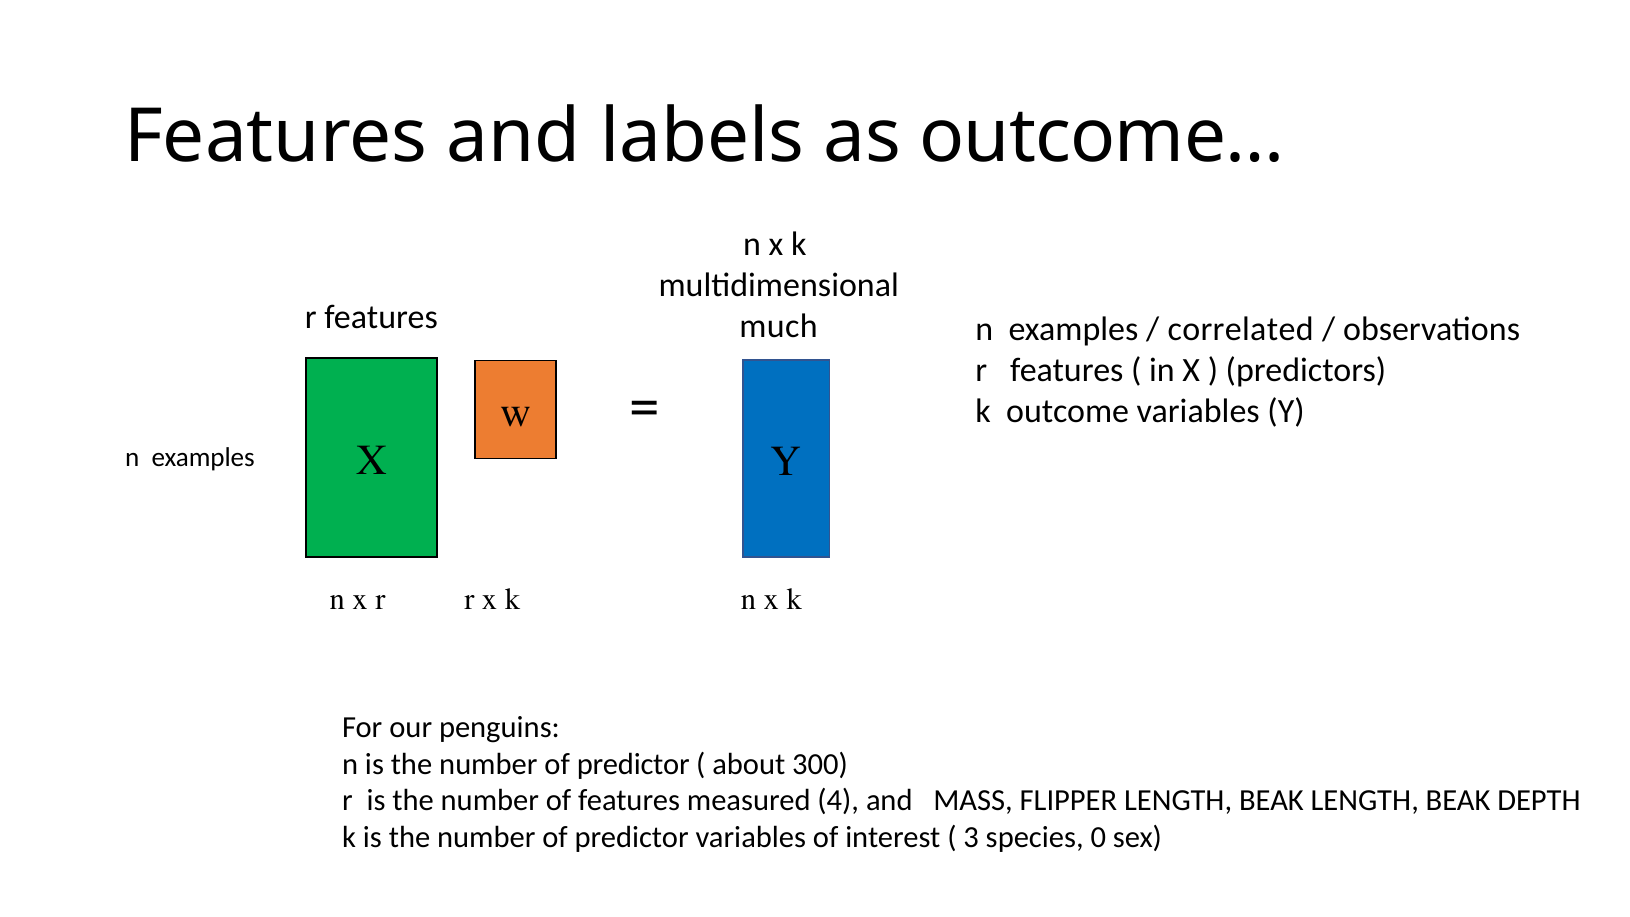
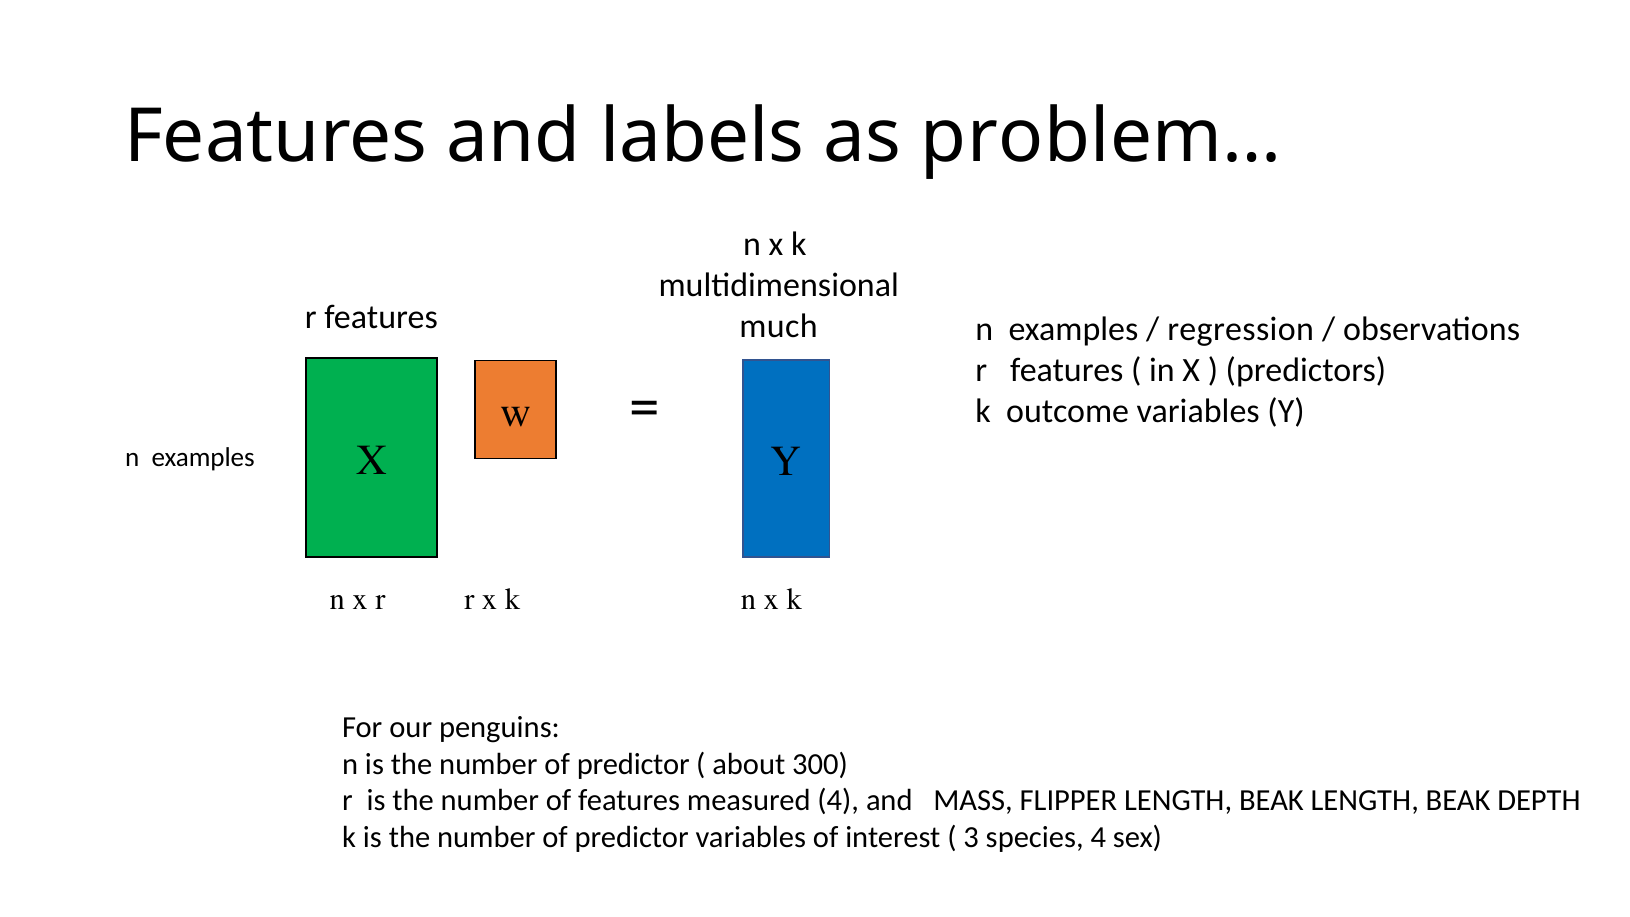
outcome…: outcome… -> problem…
correlated: correlated -> regression
species 0: 0 -> 4
